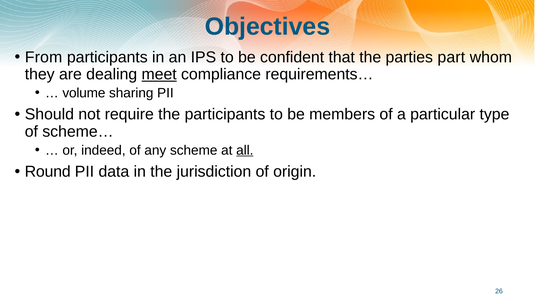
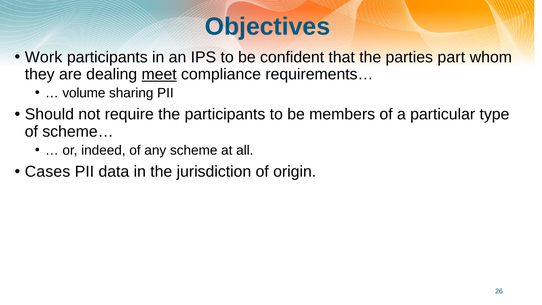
From: From -> Work
all underline: present -> none
Round: Round -> Cases
